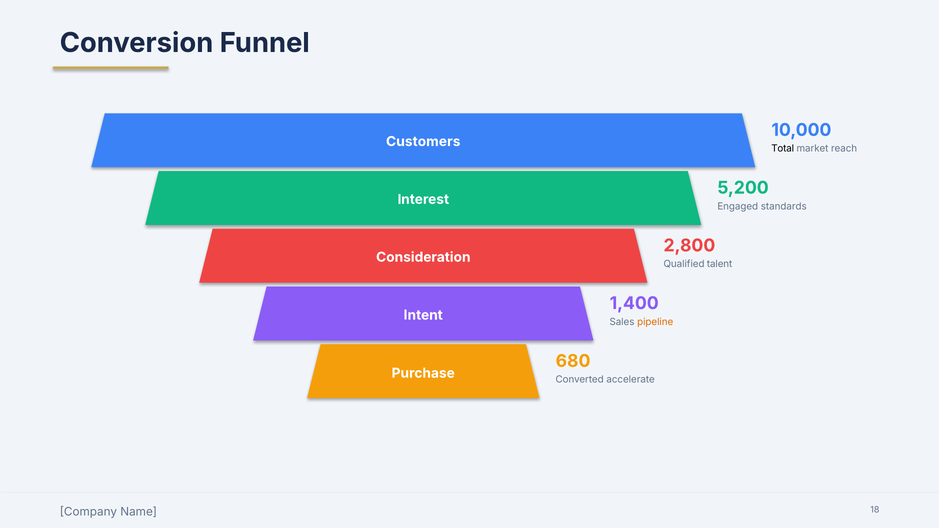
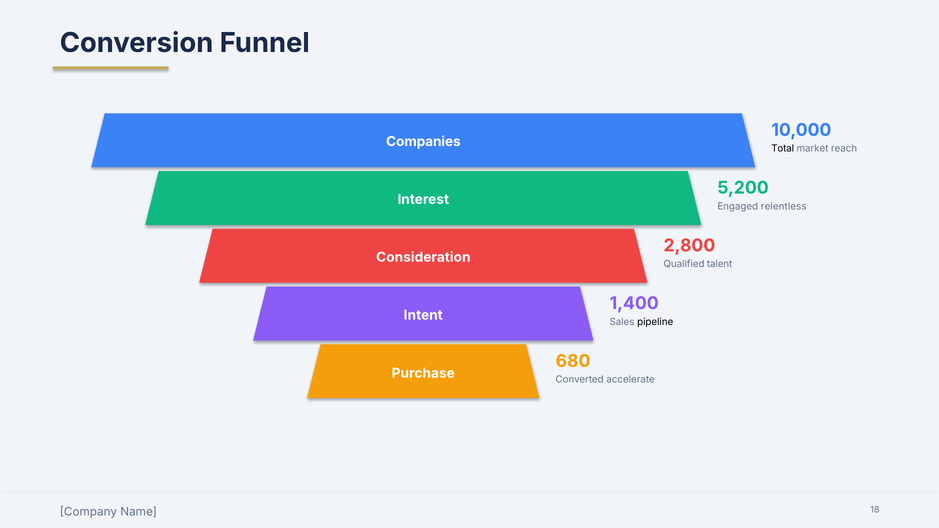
Customers: Customers -> Companies
standards: standards -> relentless
pipeline colour: orange -> black
